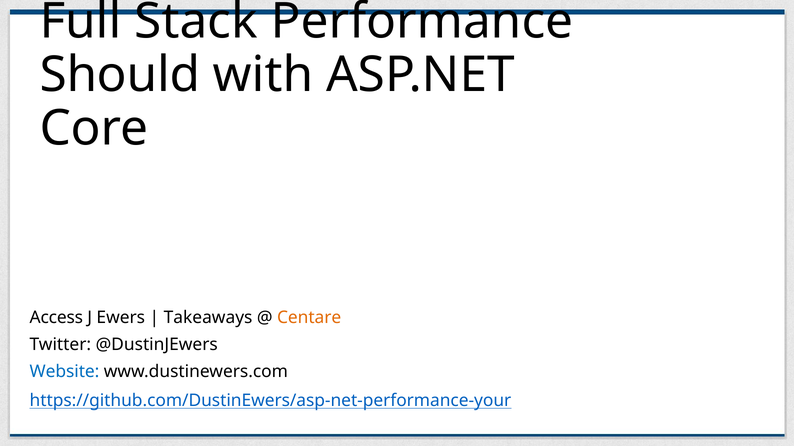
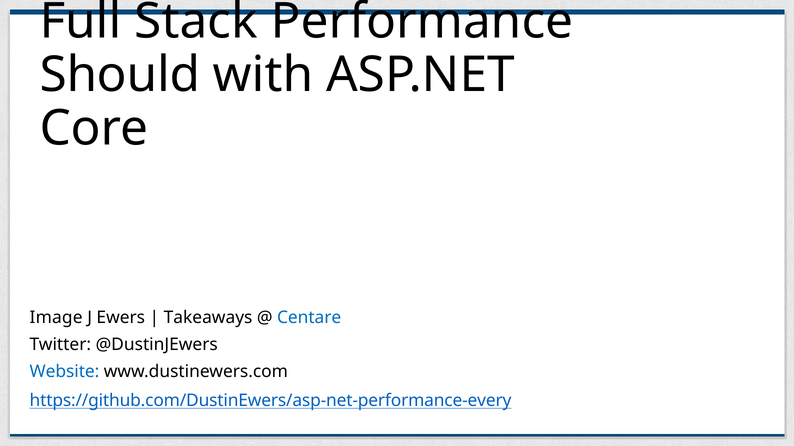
Access: Access -> Image
Centare colour: orange -> blue
https://github.com/DustinEwers/asp-net-performance-your: https://github.com/DustinEwers/asp-net-performance-your -> https://github.com/DustinEwers/asp-net-performance-every
